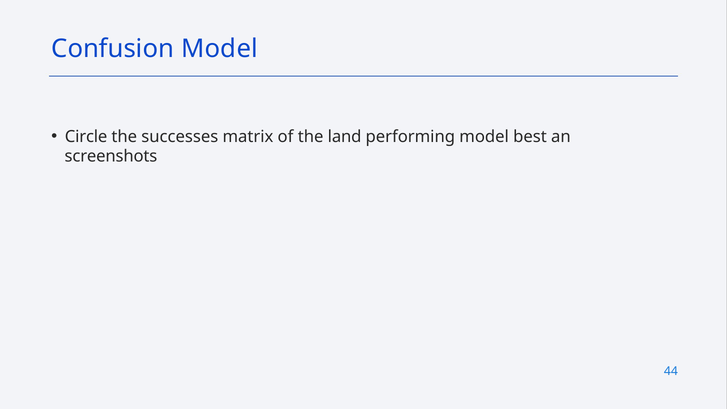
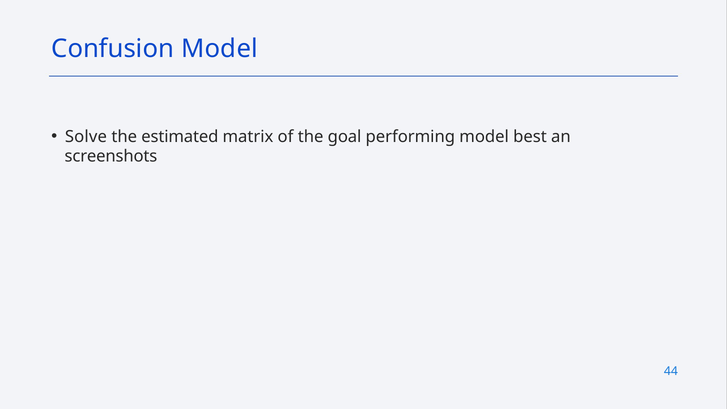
Circle: Circle -> Solve
successes: successes -> estimated
land: land -> goal
